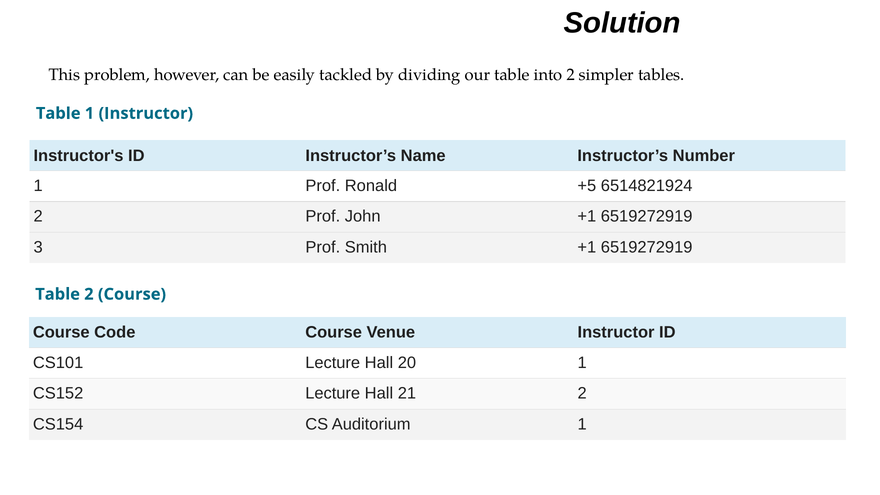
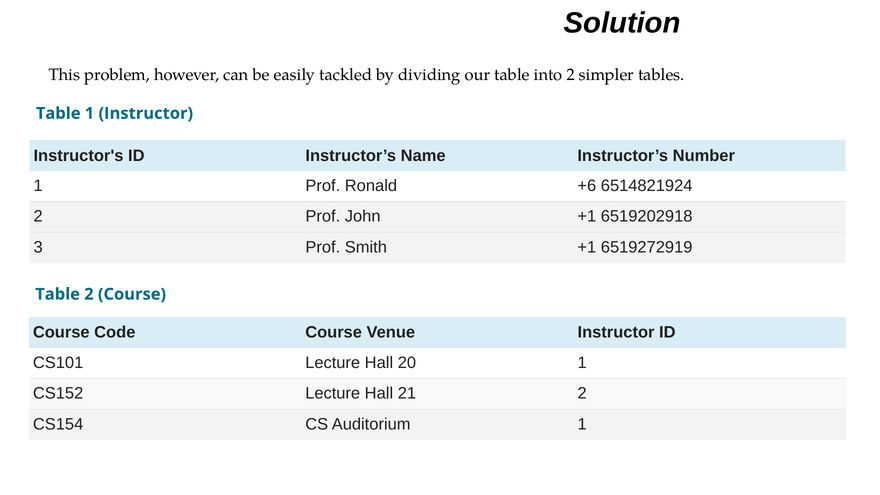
+5: +5 -> +6
John +1 6519272919: 6519272919 -> 6519202918
